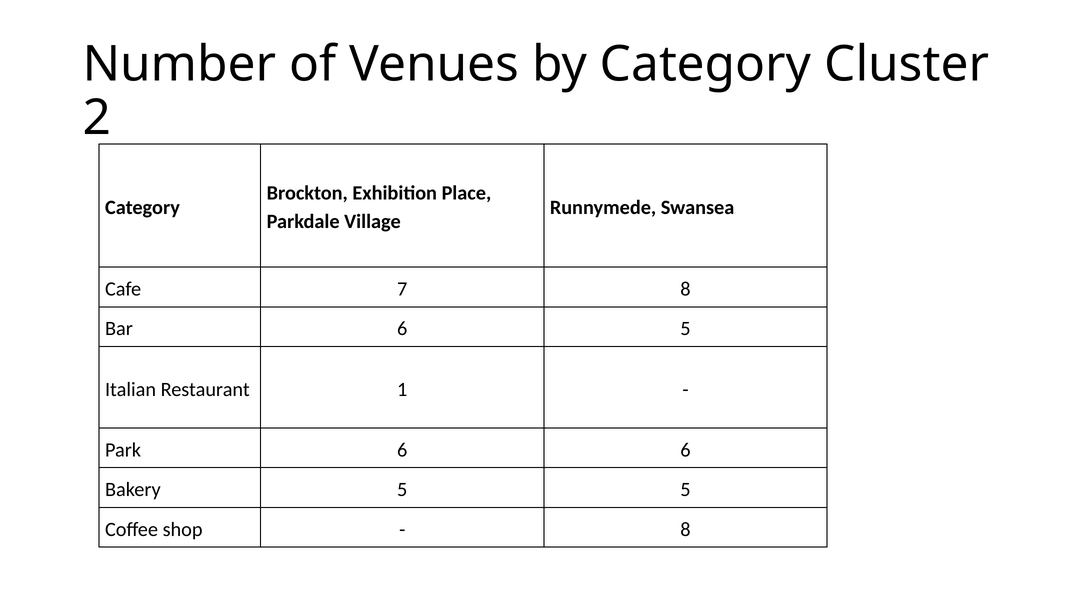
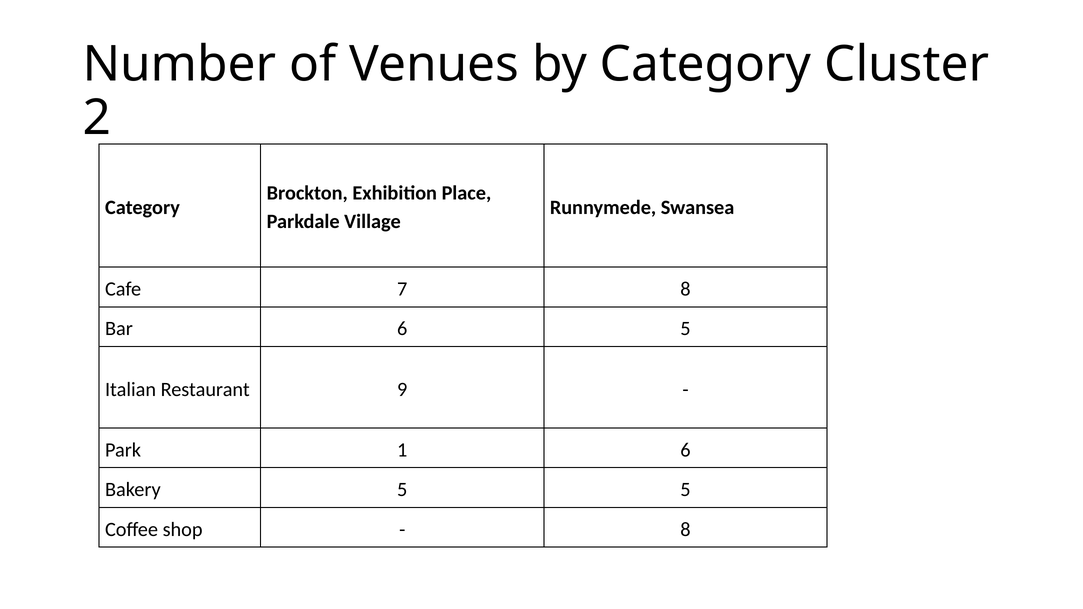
1: 1 -> 9
Park 6: 6 -> 1
